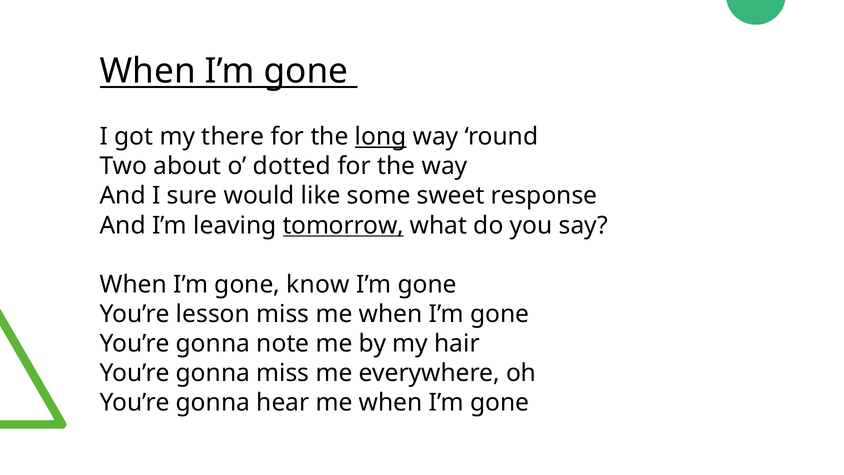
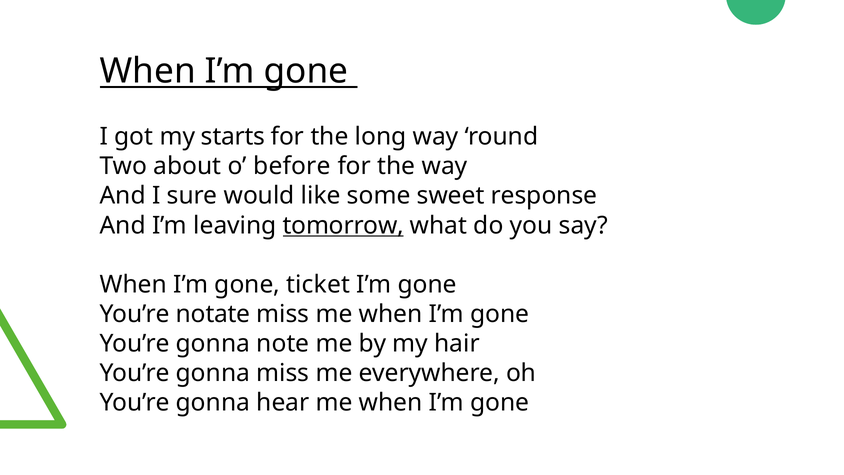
there: there -> starts
long underline: present -> none
dotted: dotted -> before
know: know -> ticket
lesson: lesson -> notate
